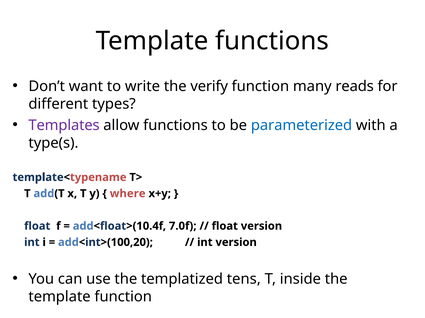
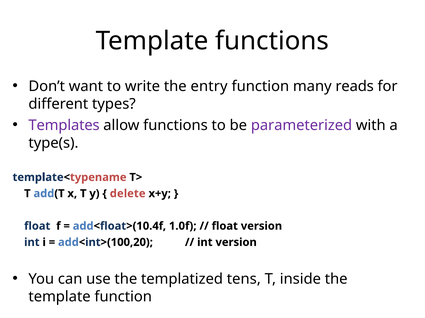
verify: verify -> entry
parameterized colour: blue -> purple
where: where -> delete
7.0f: 7.0f -> 1.0f
